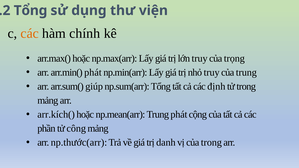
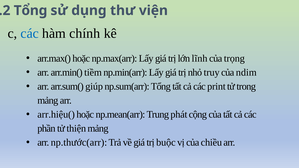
các at (30, 33) colour: orange -> blue
lớn truy: truy -> lĩnh
arr.min( phát: phát -> tiềm
của trung: trung -> ndim
định: định -> print
arr.kích(: arr.kích( -> arr.hiệu(
công: công -> thiện
danh: danh -> buộc
của trong: trong -> chiều
